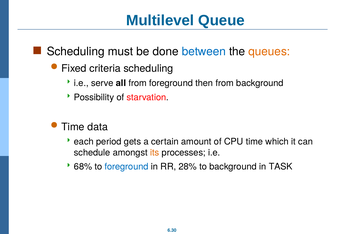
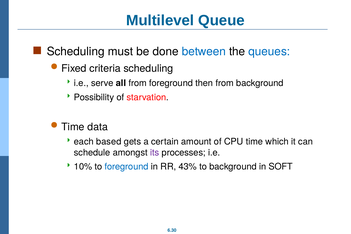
queues colour: orange -> blue
period: period -> based
its colour: orange -> purple
68%: 68% -> 10%
28%: 28% -> 43%
TASK: TASK -> SOFT
